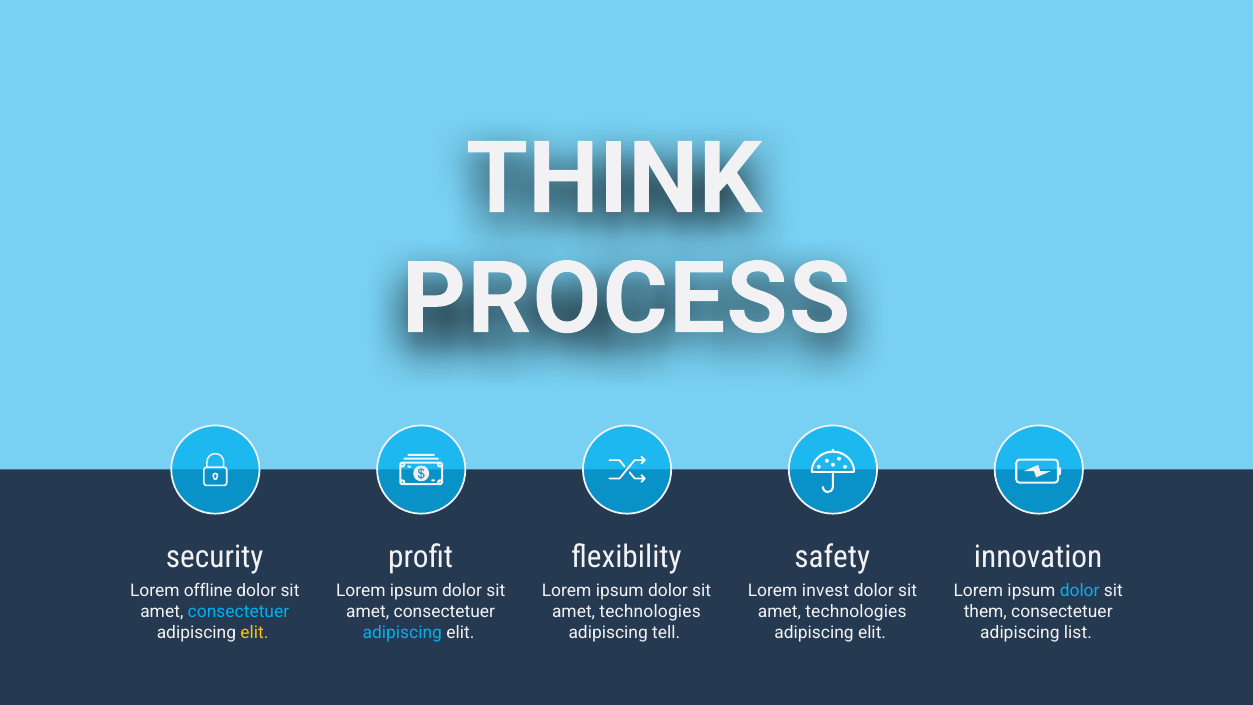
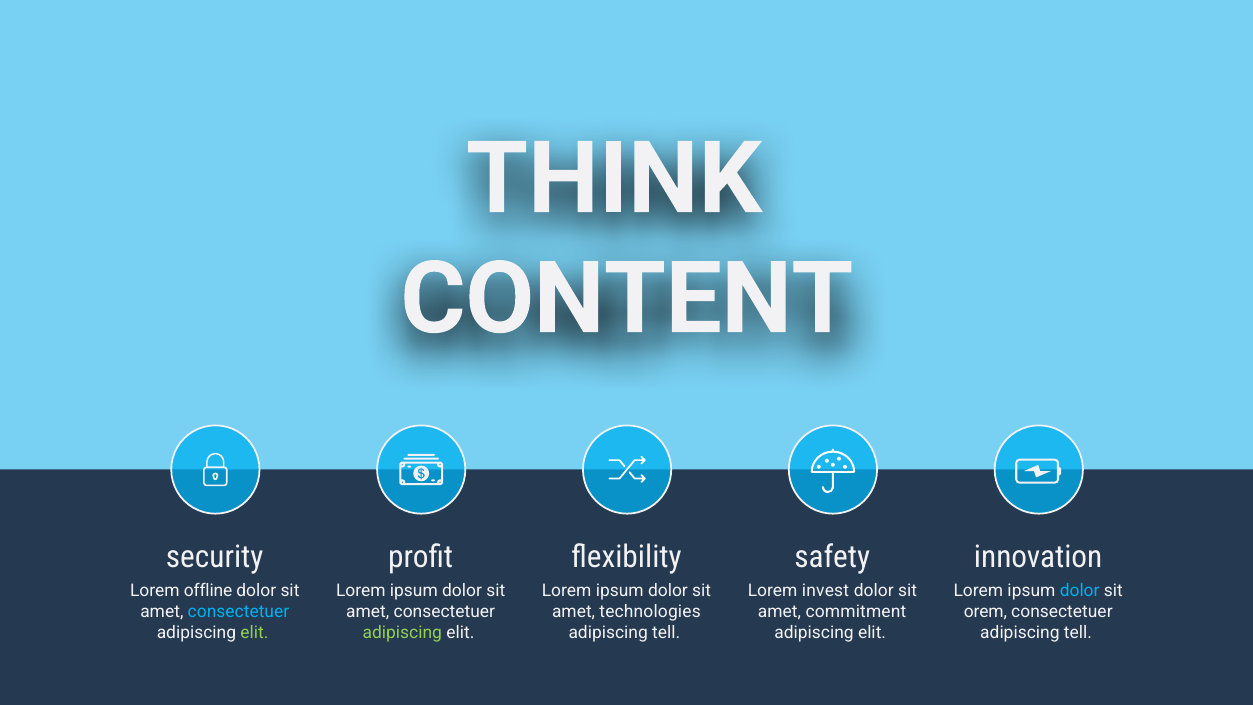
PROCESS: PROCESS -> CONTENT
technologies at (856, 612): technologies -> commitment
them: them -> orem
elit at (254, 633) colour: yellow -> light green
adipiscing at (402, 633) colour: light blue -> light green
list at (1078, 633): list -> tell
